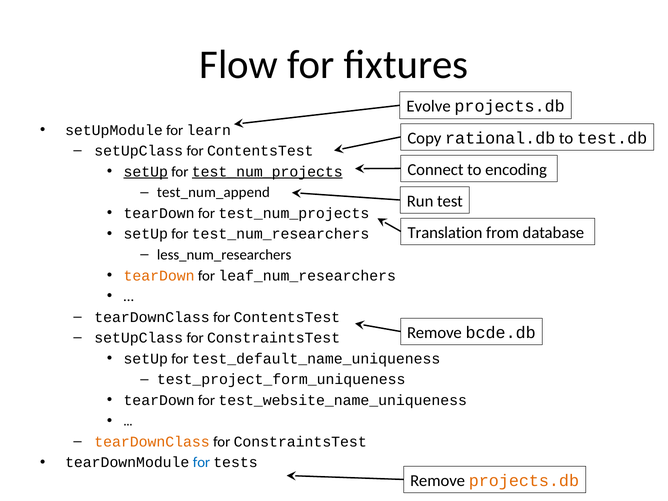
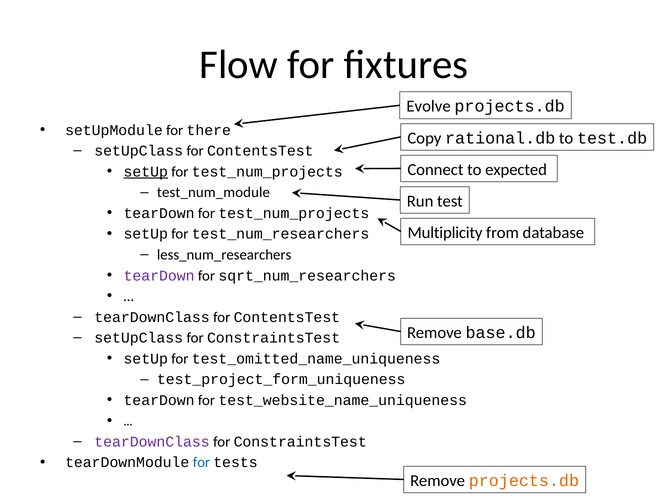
learn: learn -> there
encoding: encoding -> expected
test_num_projects at (267, 172) underline: present -> none
test_num_append: test_num_append -> test_num_module
Translation: Translation -> Multiplicity
tearDown at (159, 276) colour: orange -> purple
leaf_num_researchers: leaf_num_researchers -> sqrt_num_researchers
bcde.db: bcde.db -> base.db
test_default_name_uniqueness: test_default_name_uniqueness -> test_omitted_name_uniqueness
tearDownClass at (152, 442) colour: orange -> purple
